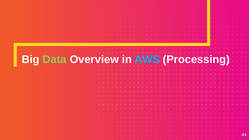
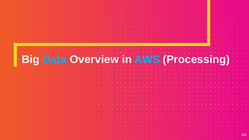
Data colour: light green -> light blue
